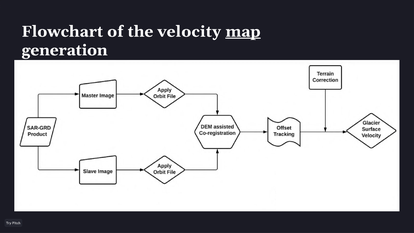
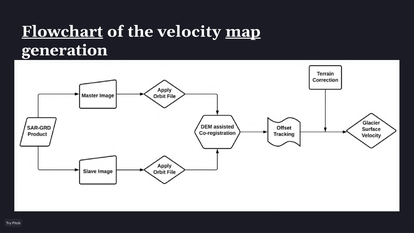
Flowchart underline: none -> present
